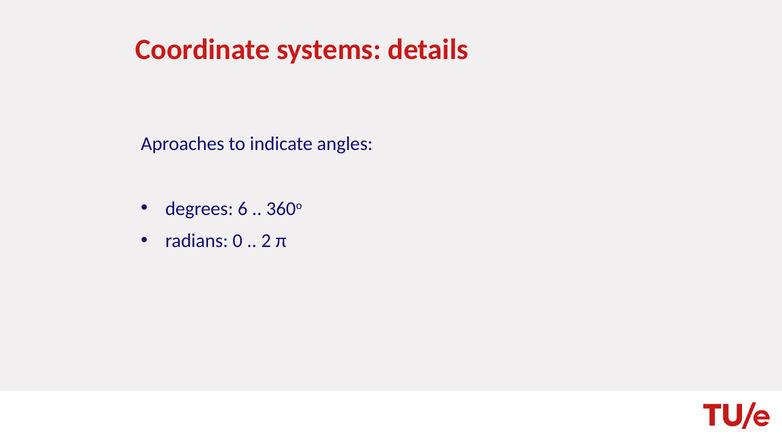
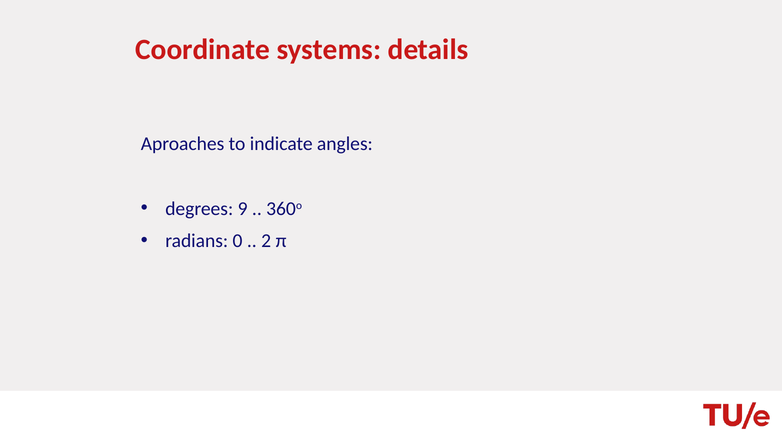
6: 6 -> 9
